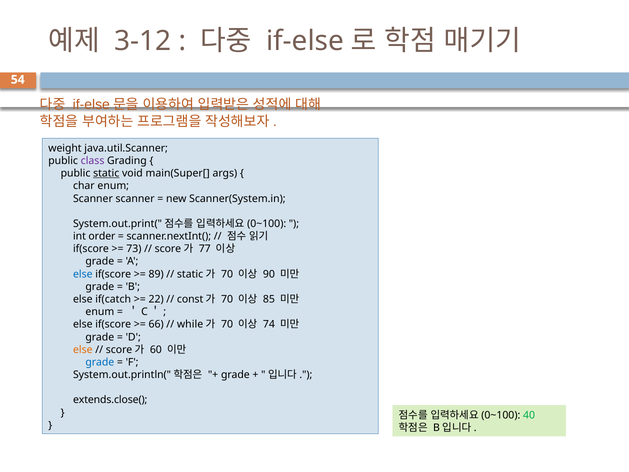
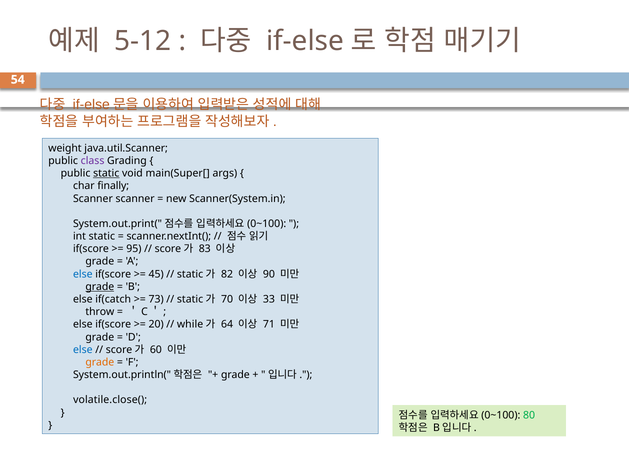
3-12: 3-12 -> 5-12
char enum: enum -> finally
int order: order -> static
73: 73 -> 95
77: 77 -> 83
89: 89 -> 45
70 at (227, 274): 70 -> 82
grade at (100, 287) underline: none -> present
22: 22 -> 73
const at (190, 299): const -> static
85: 85 -> 33
enum at (100, 312): enum -> throw
66: 66 -> 20
70 at (227, 324): 70 -> 64
74: 74 -> 71
else at (83, 349) colour: orange -> blue
grade at (100, 362) colour: blue -> orange
extends.close(: extends.close( -> volatile.close(
40: 40 -> 80
